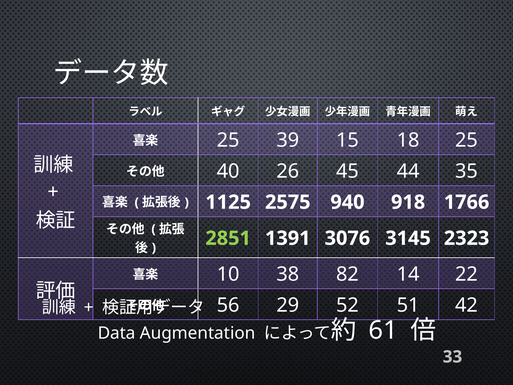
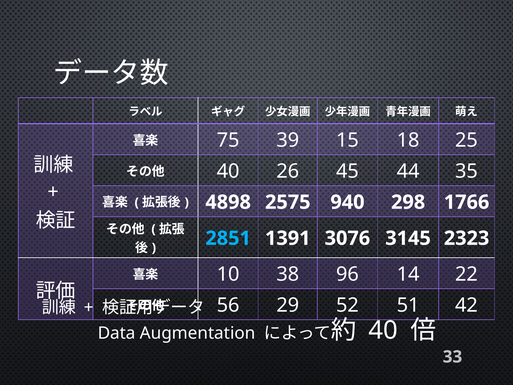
25 at (228, 140): 25 -> 75
1125: 1125 -> 4898
918: 918 -> 298
2851 colour: light green -> light blue
82: 82 -> 96
61 at (383, 330): 61 -> 40
